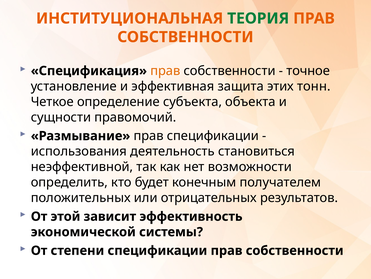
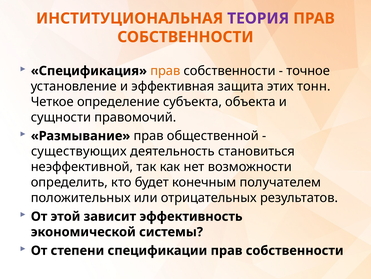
ТЕОРИЯ colour: green -> purple
прав спецификации: спецификации -> общественной
использования: использования -> существующих
